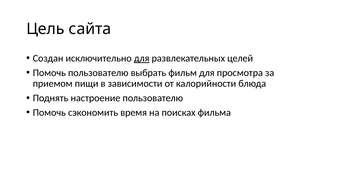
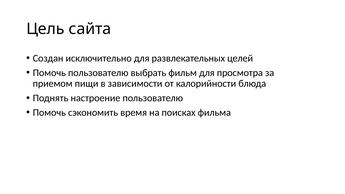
для at (142, 58) underline: present -> none
